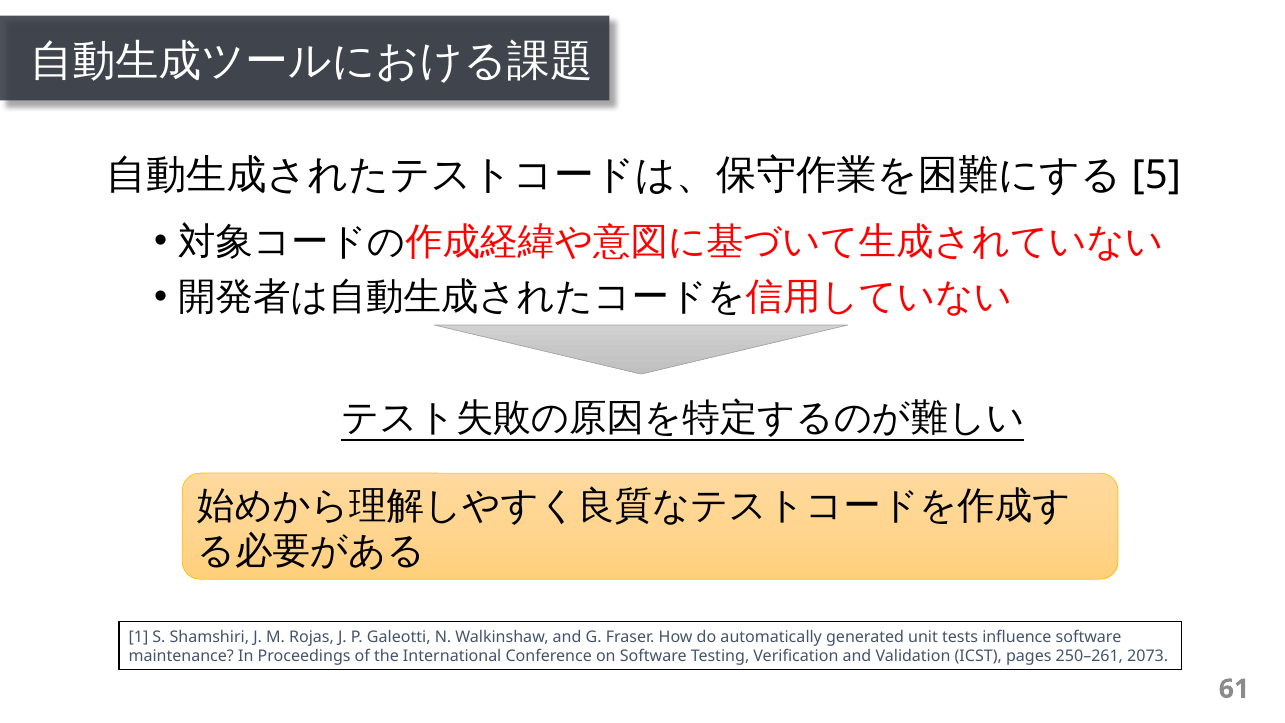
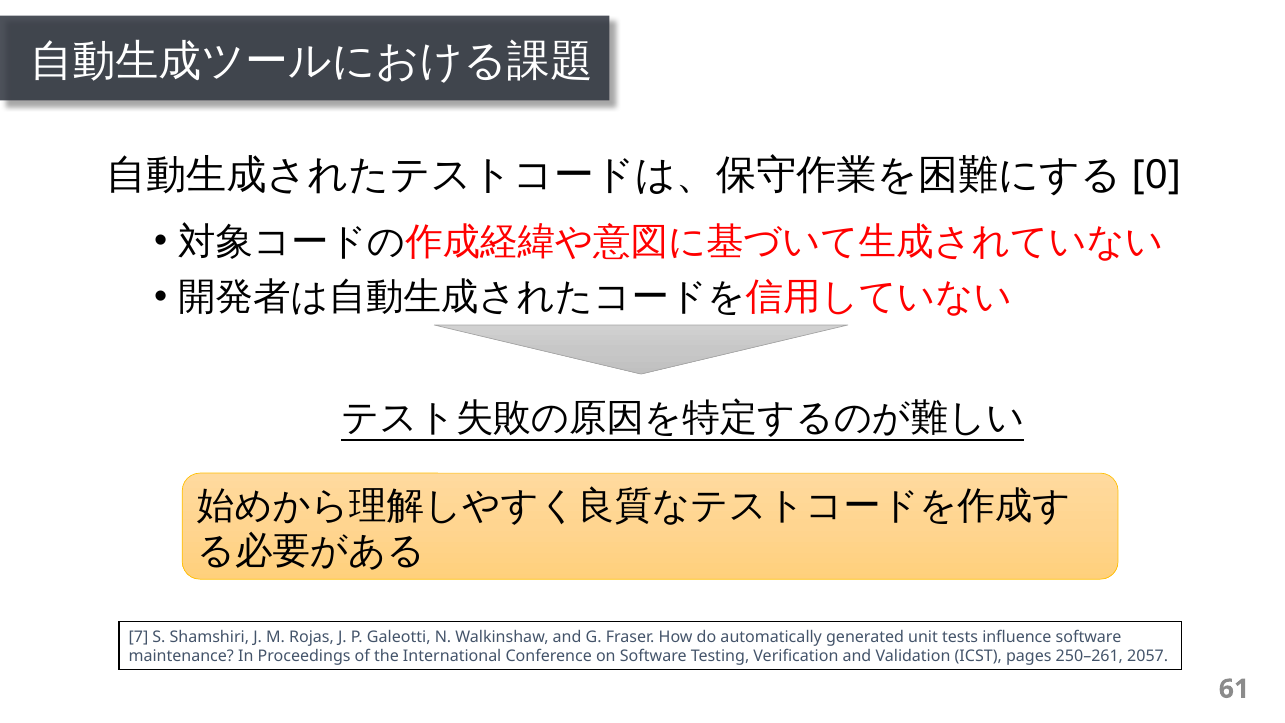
5: 5 -> 0
1: 1 -> 7
2073: 2073 -> 2057
